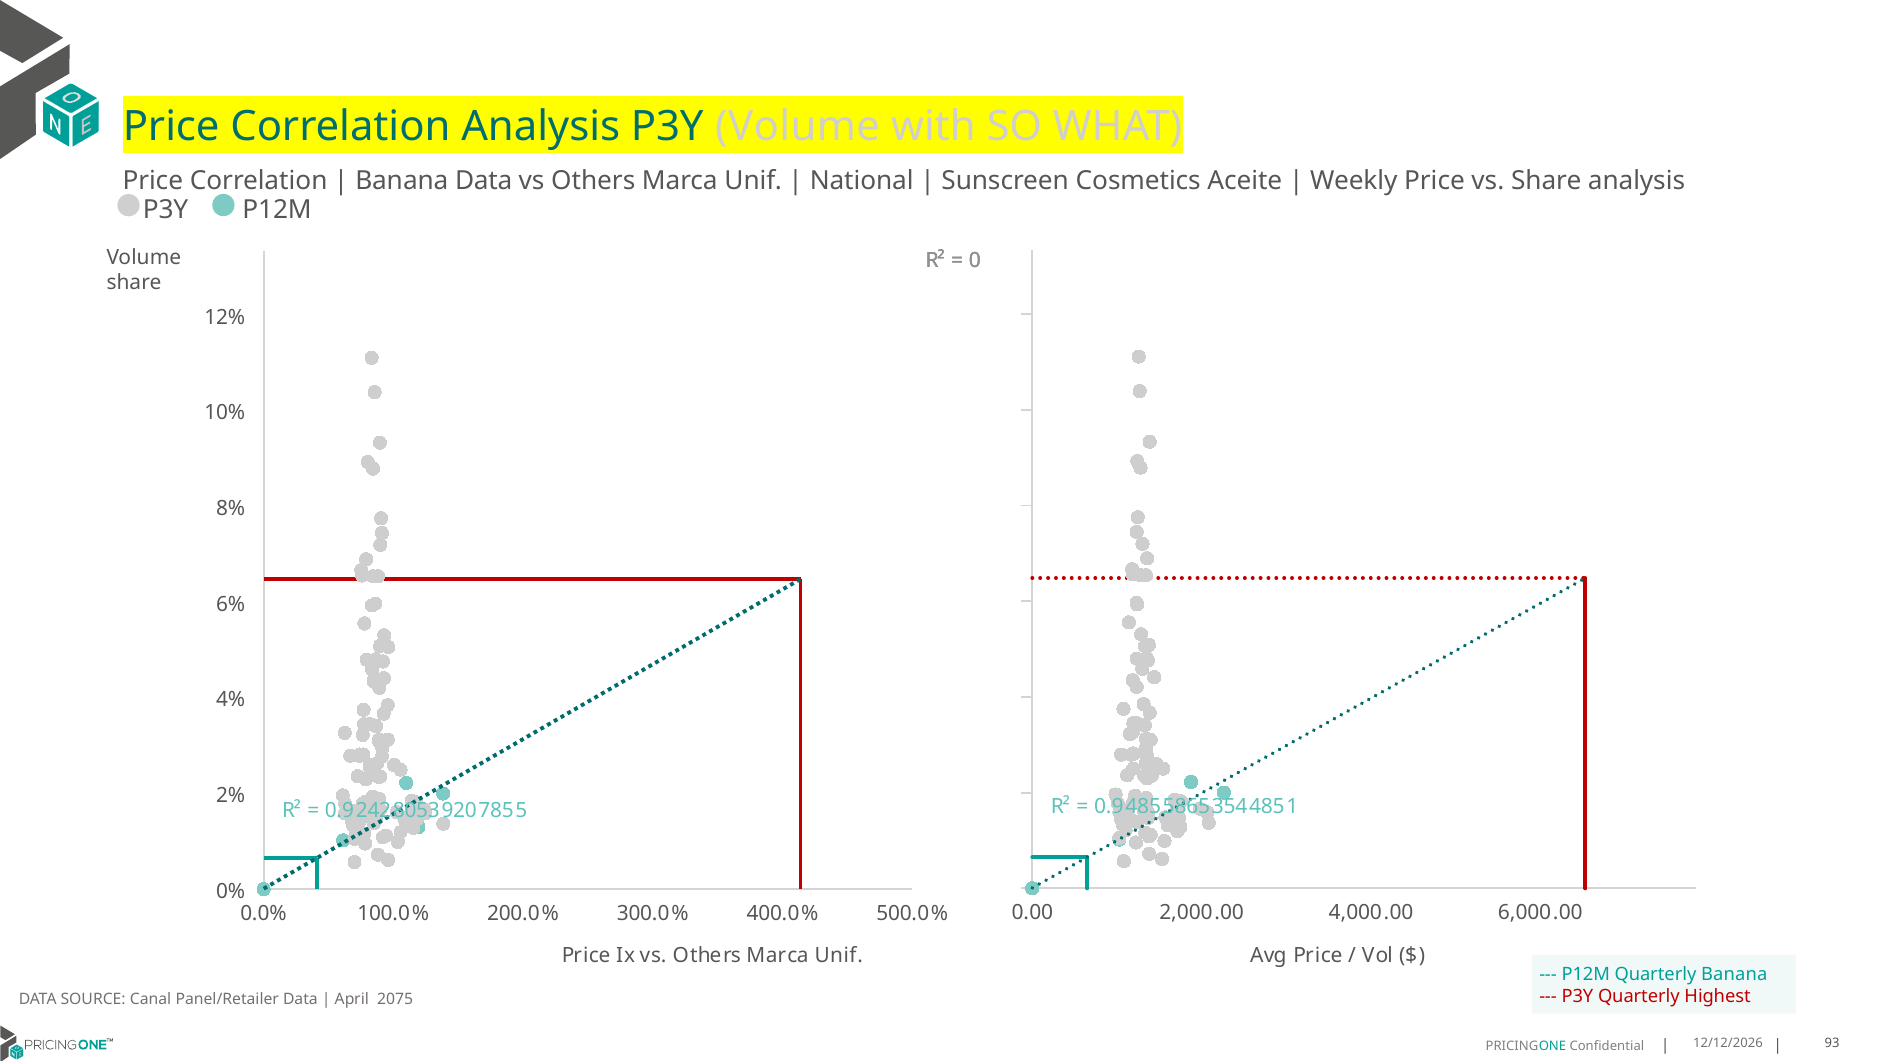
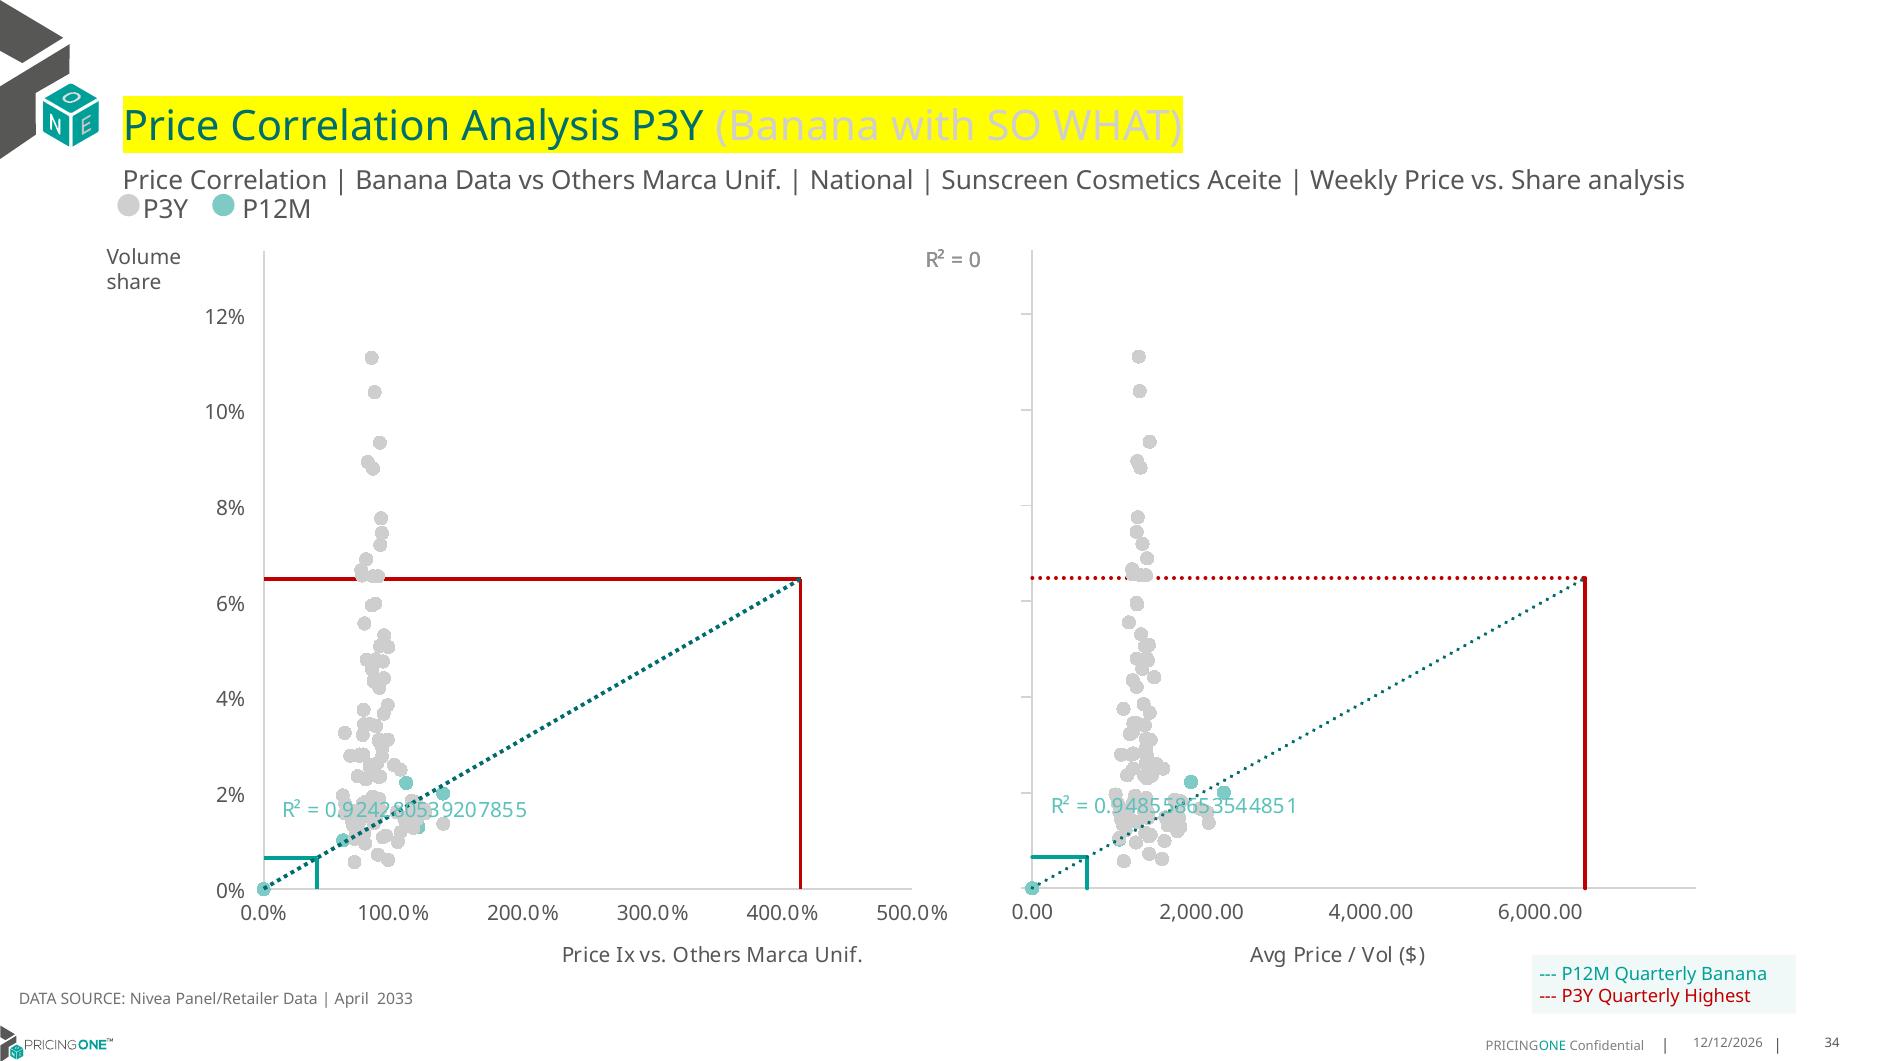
P3Y Volume: Volume -> Banana
Canal: Canal -> Nivea
2075: 2075 -> 2033
93: 93 -> 34
